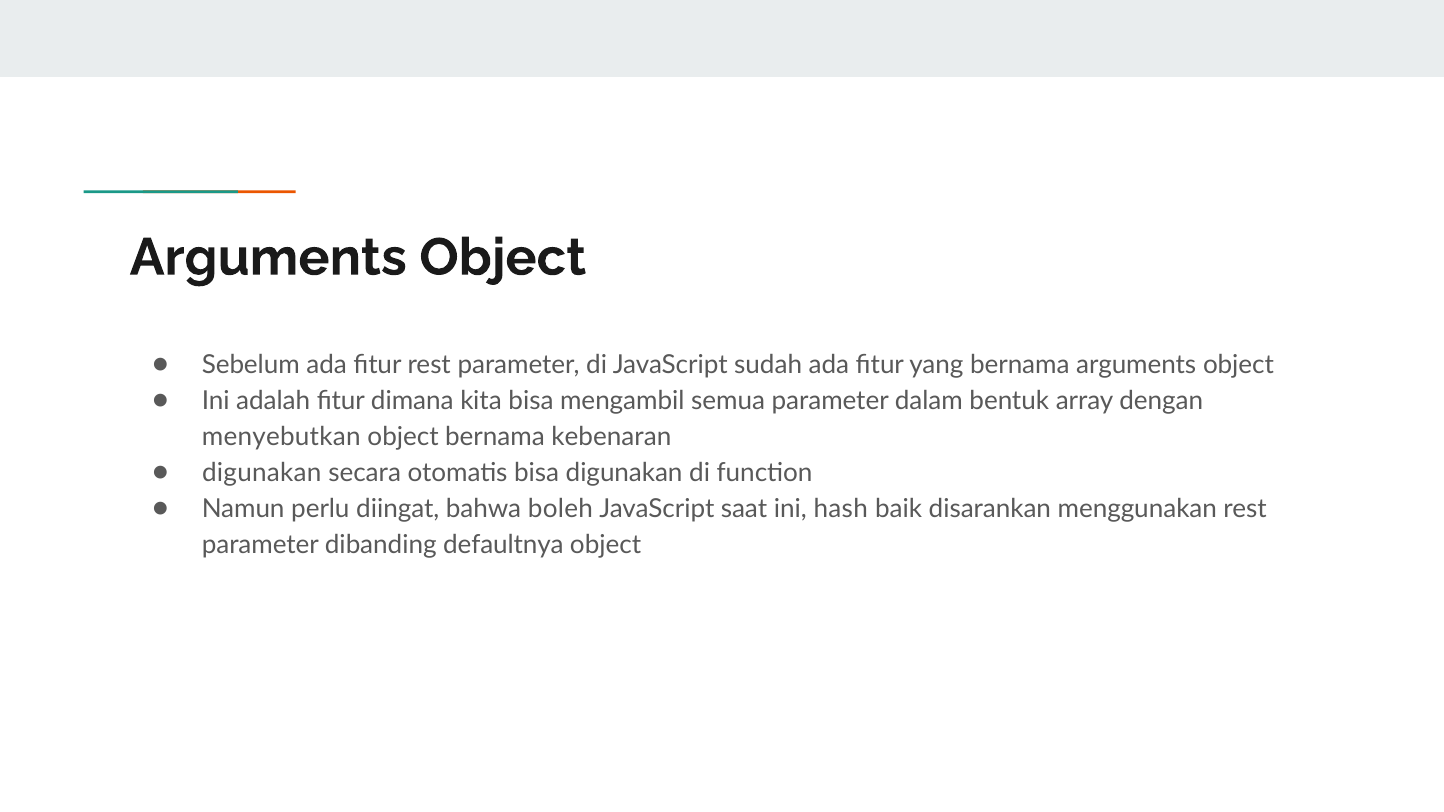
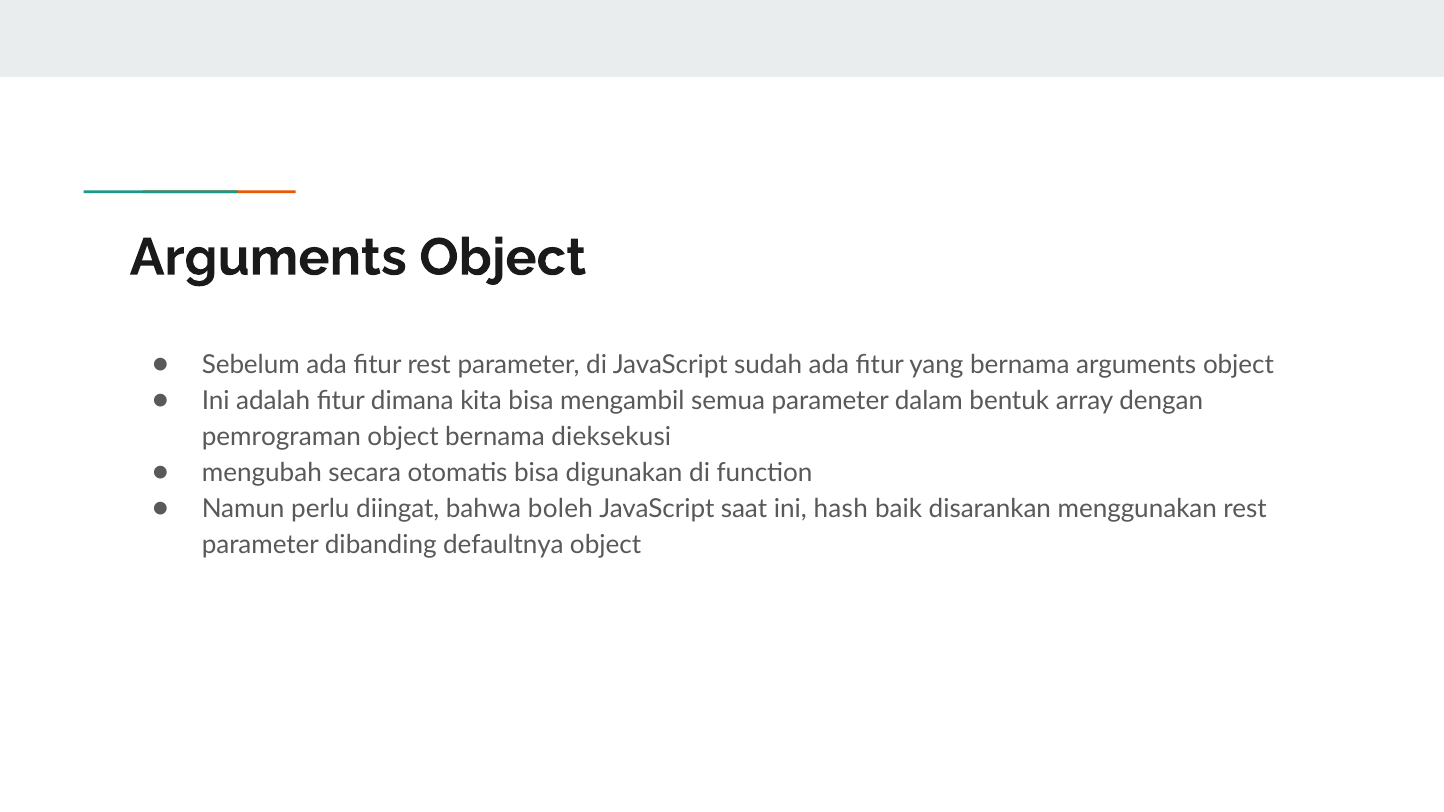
menyebutkan: menyebutkan -> pemrograman
kebenaran: kebenaran -> dieksekusi
digunakan at (262, 473): digunakan -> mengubah
